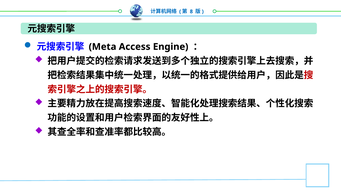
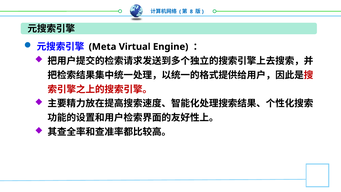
Access: Access -> Virtual
